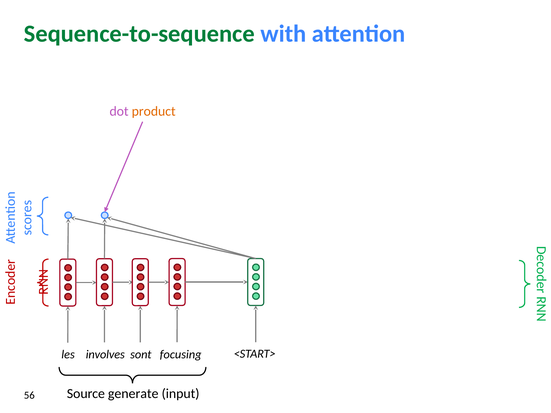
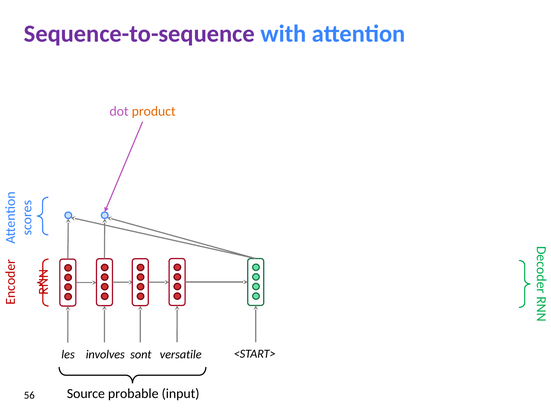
Sequence-to-sequence colour: green -> purple
focusing: focusing -> versatile
generate: generate -> probable
